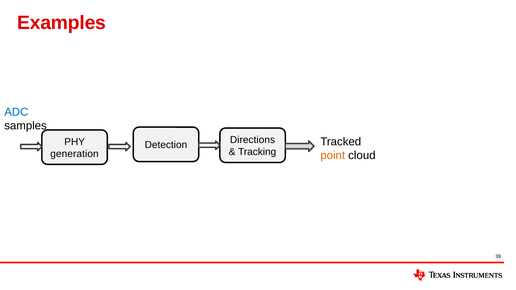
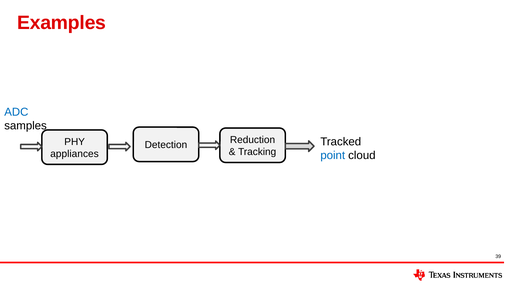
Directions: Directions -> Reduction
generation: generation -> appliances
point colour: orange -> blue
